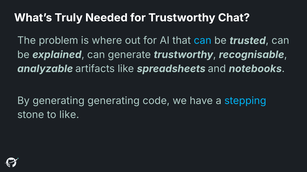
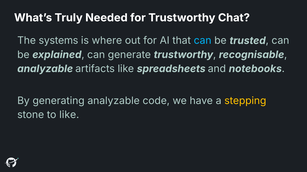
problem: problem -> systems
generating generating: generating -> analyzable
stepping colour: light blue -> yellow
